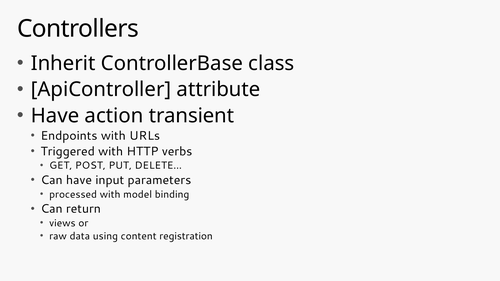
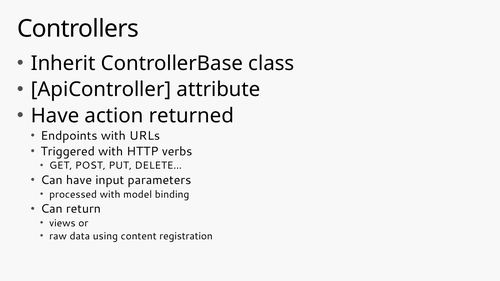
transient: transient -> returned
